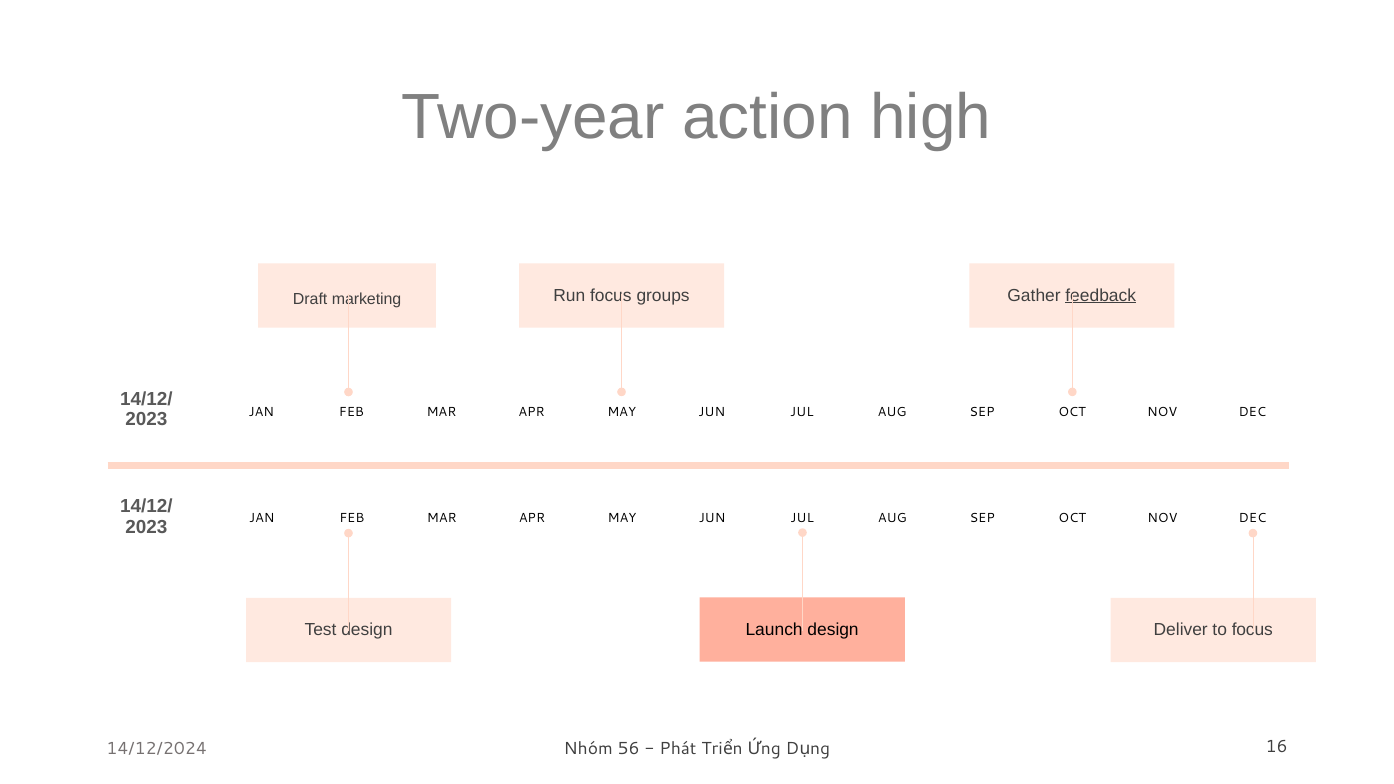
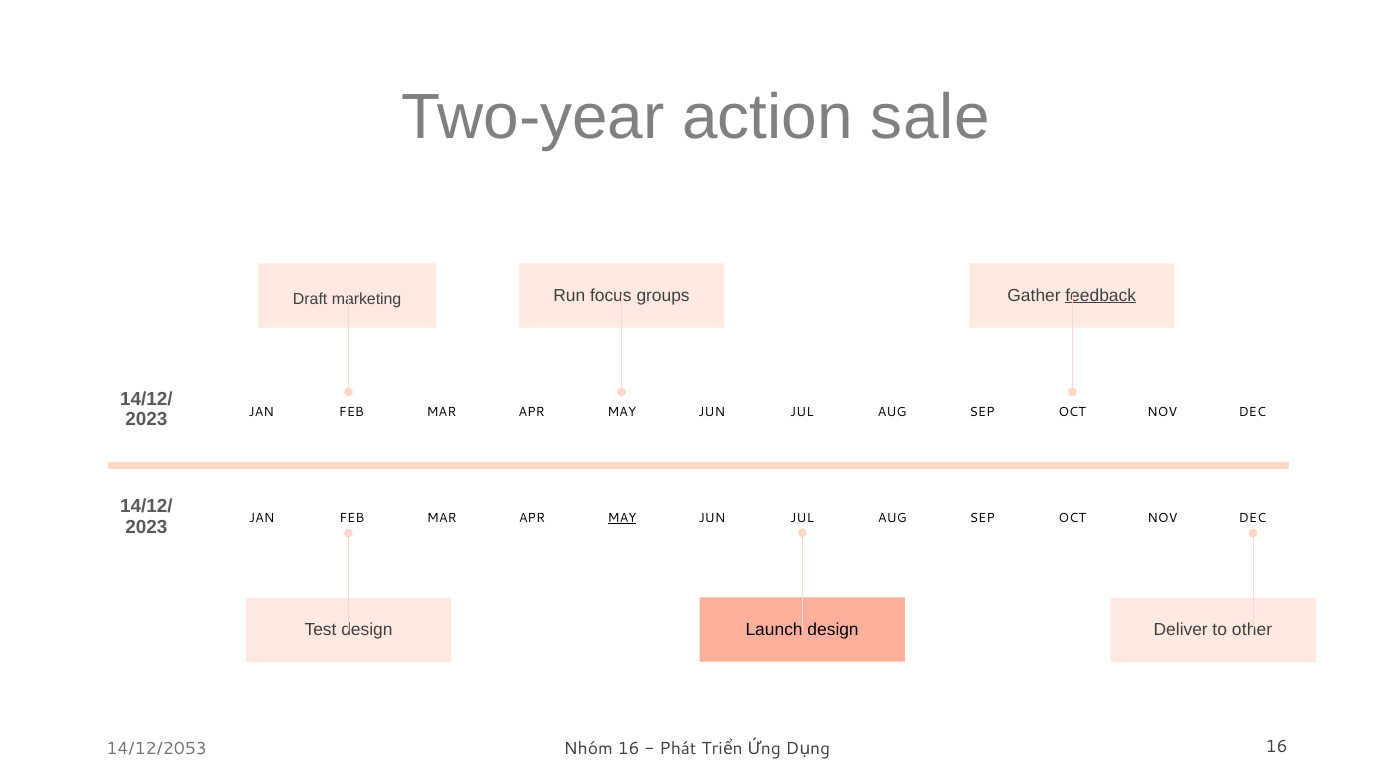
high: high -> sale
MAY at (622, 518) underline: none -> present
to focus: focus -> other
14/12/2024: 14/12/2024 -> 14/12/2053
Nhóm 56: 56 -> 16
